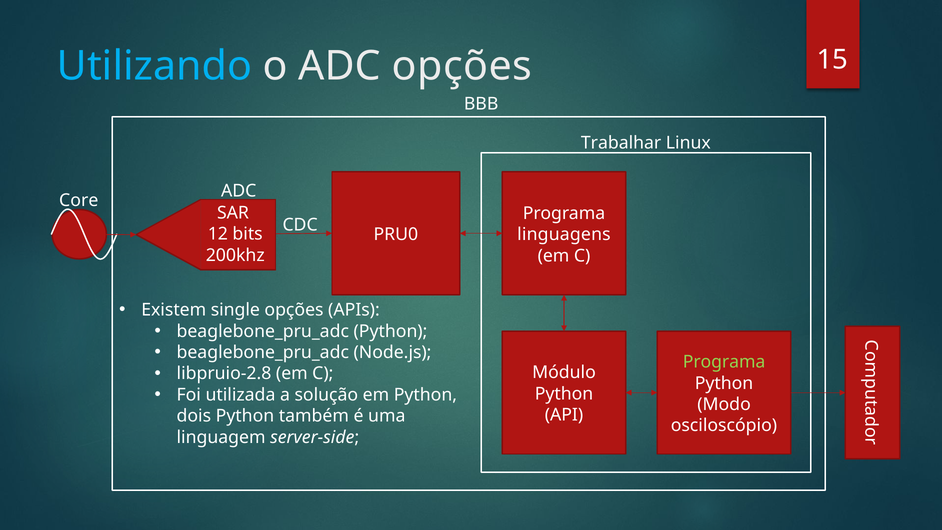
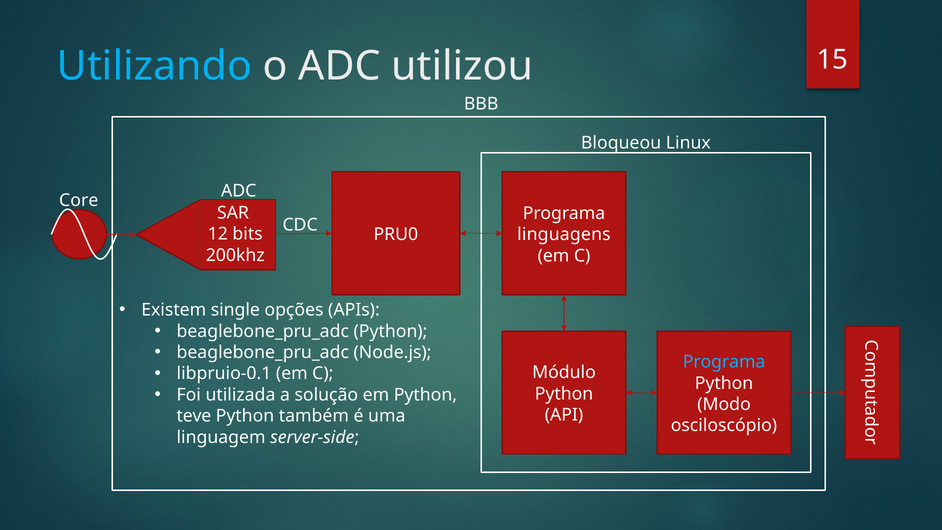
ADC opções: opções -> utilizou
Trabalhar: Trabalhar -> Bloqueou
Programa at (724, 362) colour: light green -> light blue
libpruio-2.8: libpruio-2.8 -> libpruio-0.1
dois: dois -> teve
